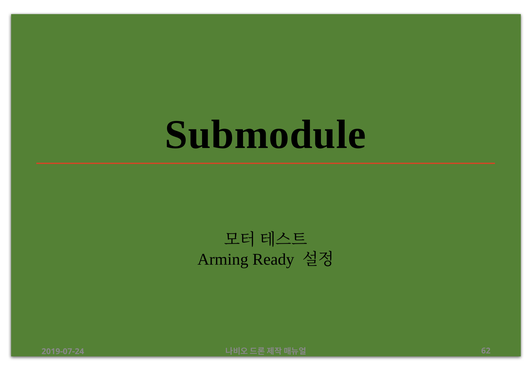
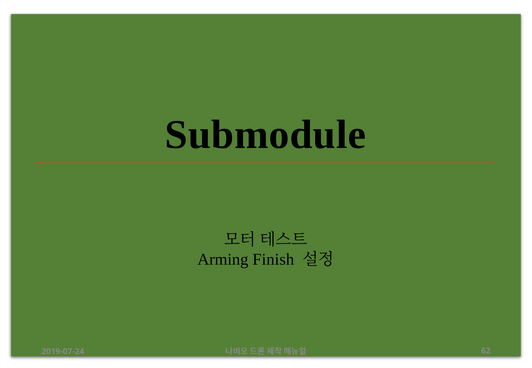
Ready: Ready -> Finish
